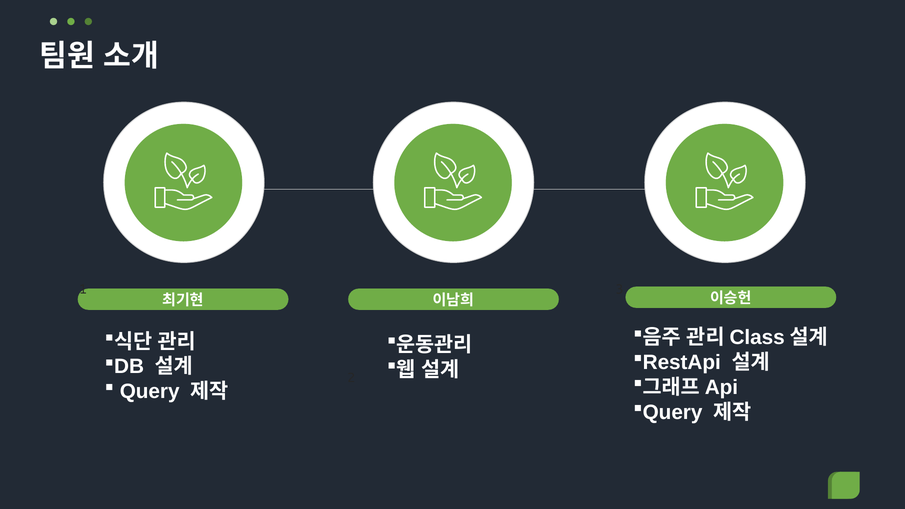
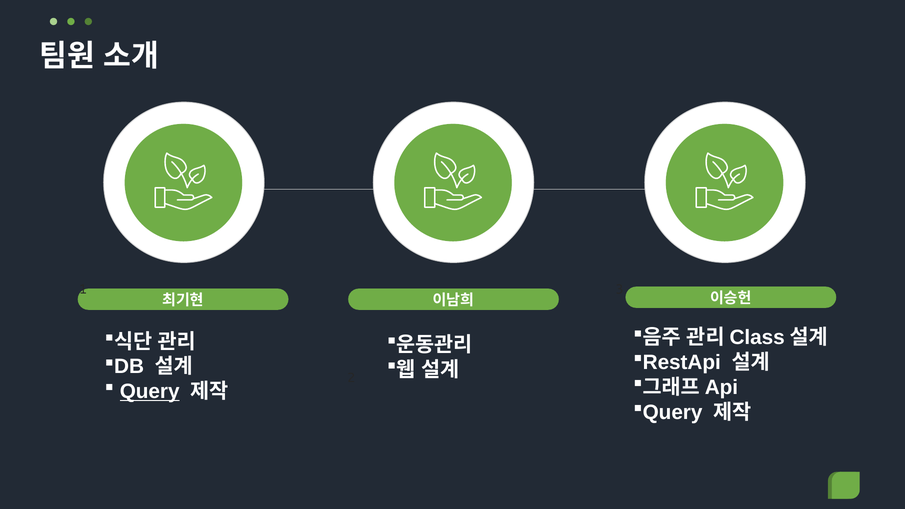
Query underline: none -> present
